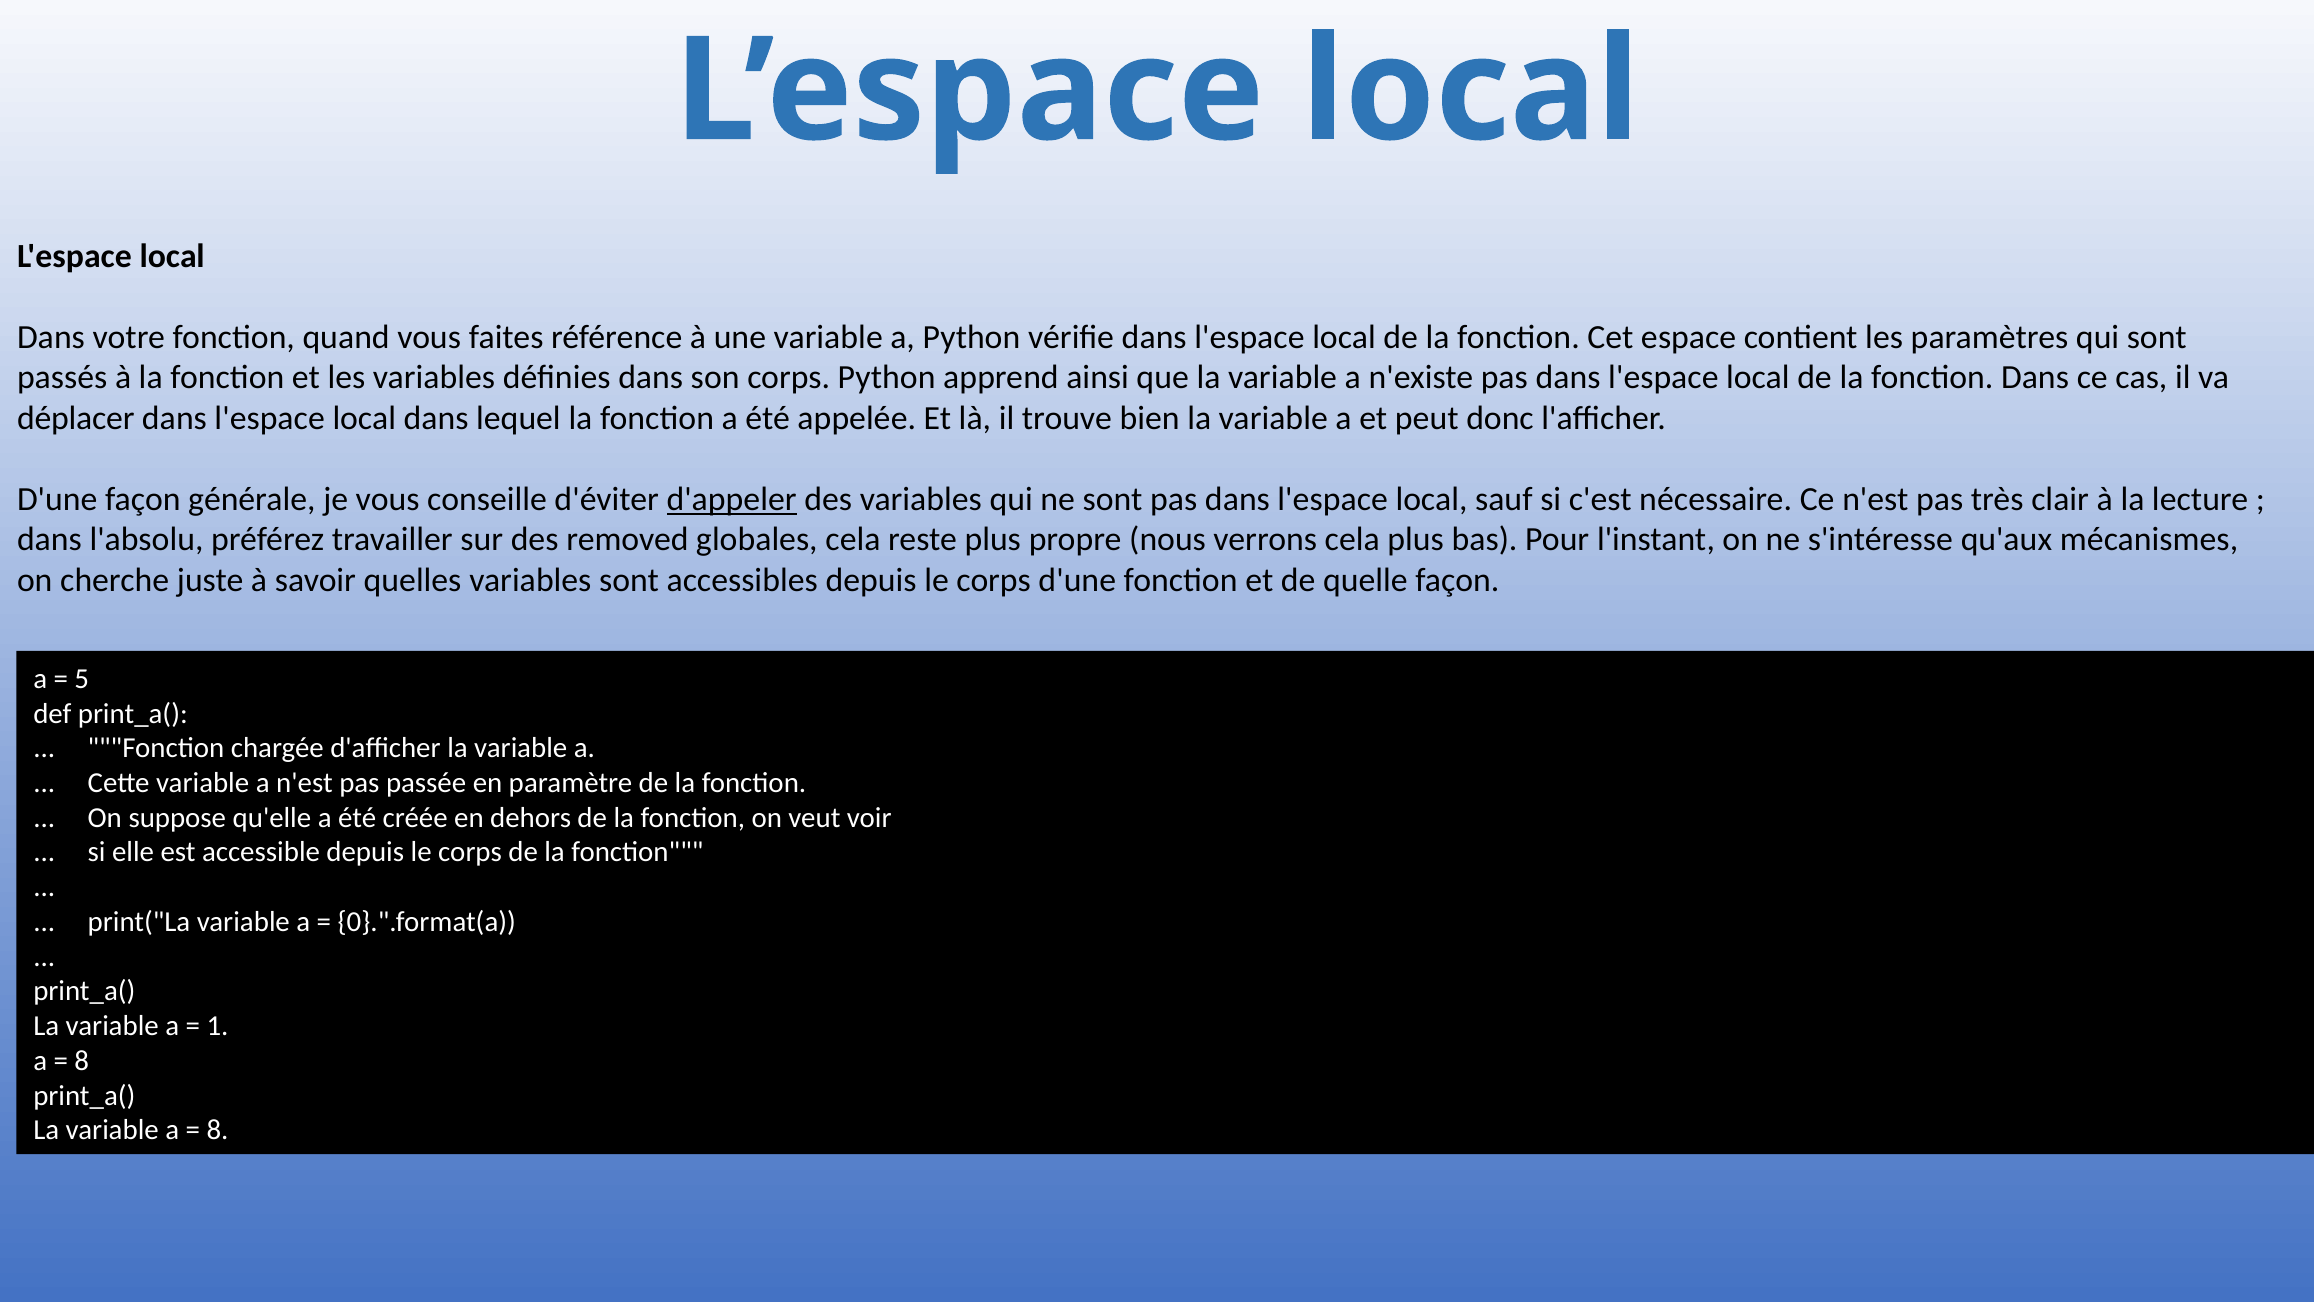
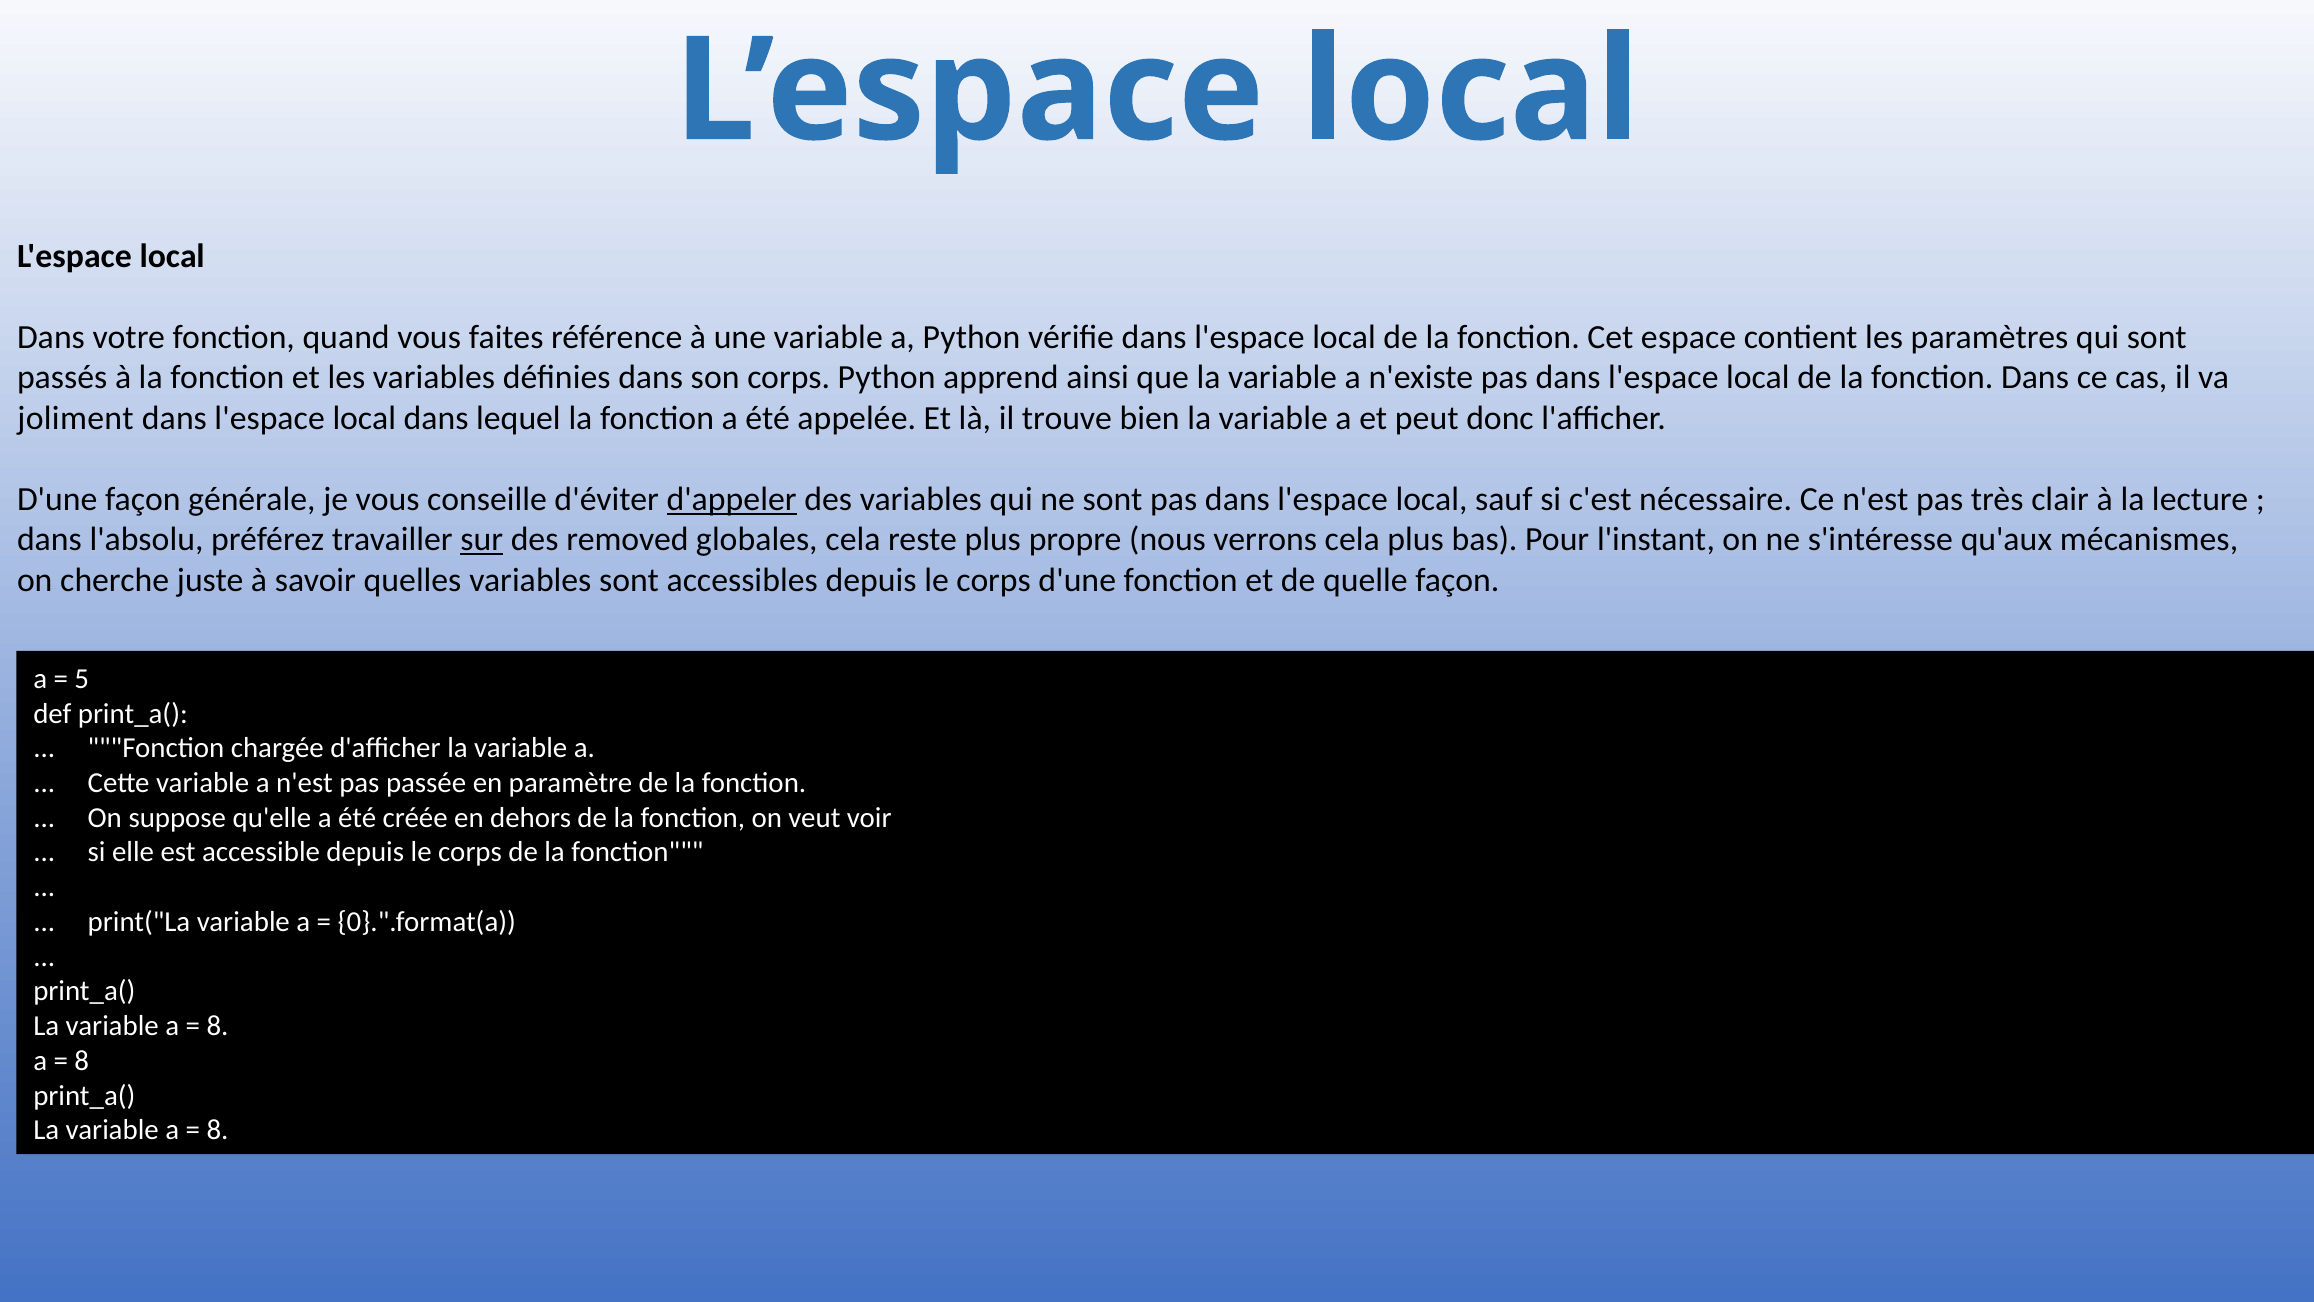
déplacer: déplacer -> joliment
sur underline: none -> present
1 at (217, 1026): 1 -> 8
